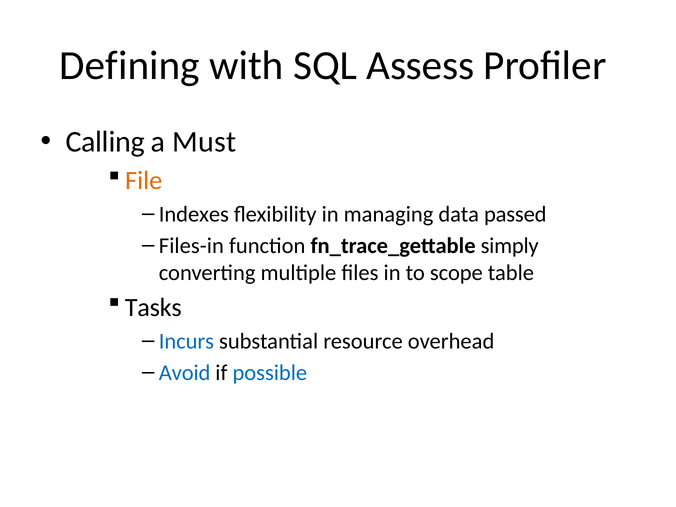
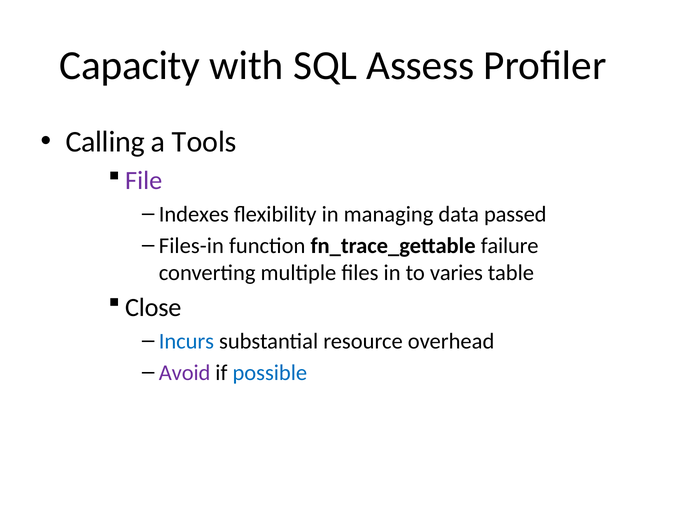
Defining: Defining -> Capacity
Must: Must -> Tools
File colour: orange -> purple
simply: simply -> failure
scope: scope -> varies
Tasks: Tasks -> Close
Avoid colour: blue -> purple
